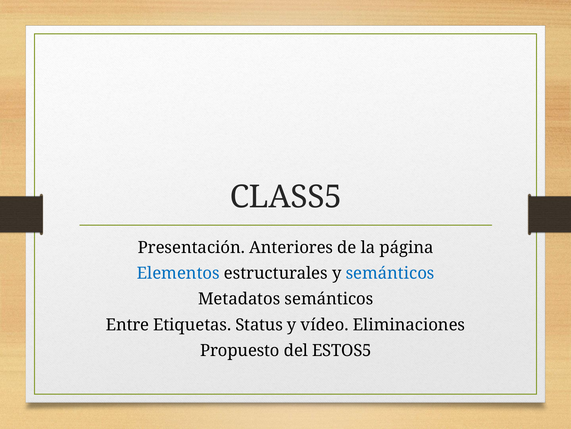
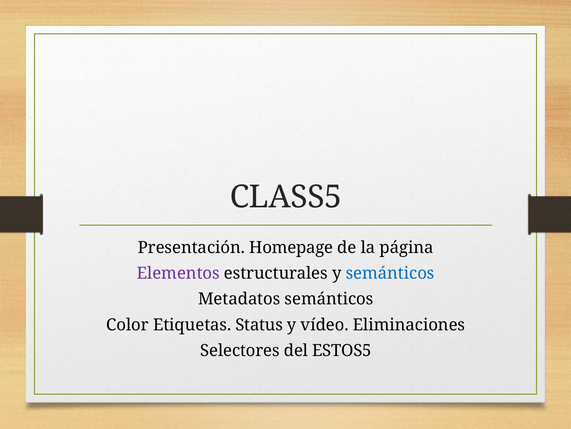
Anteriores: Anteriores -> Homepage
Elementos colour: blue -> purple
Entre: Entre -> Color
Propuesto: Propuesto -> Selectores
